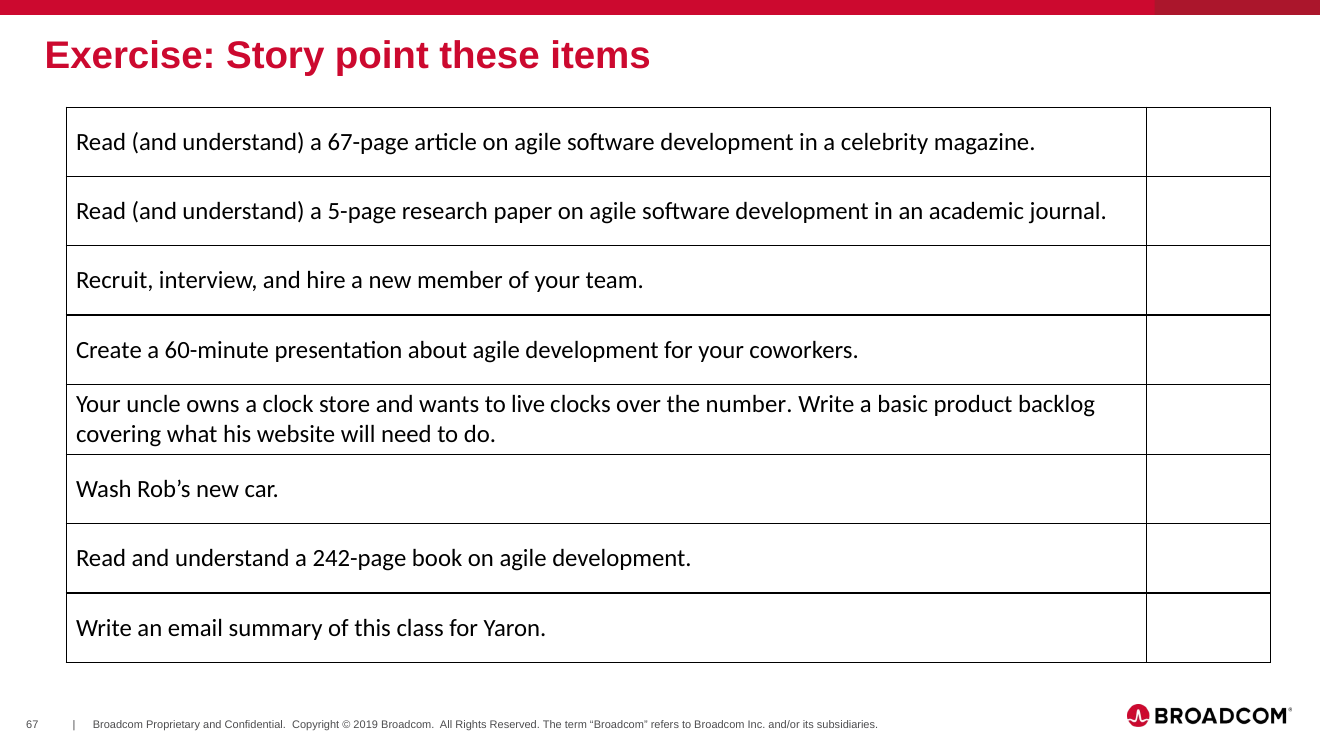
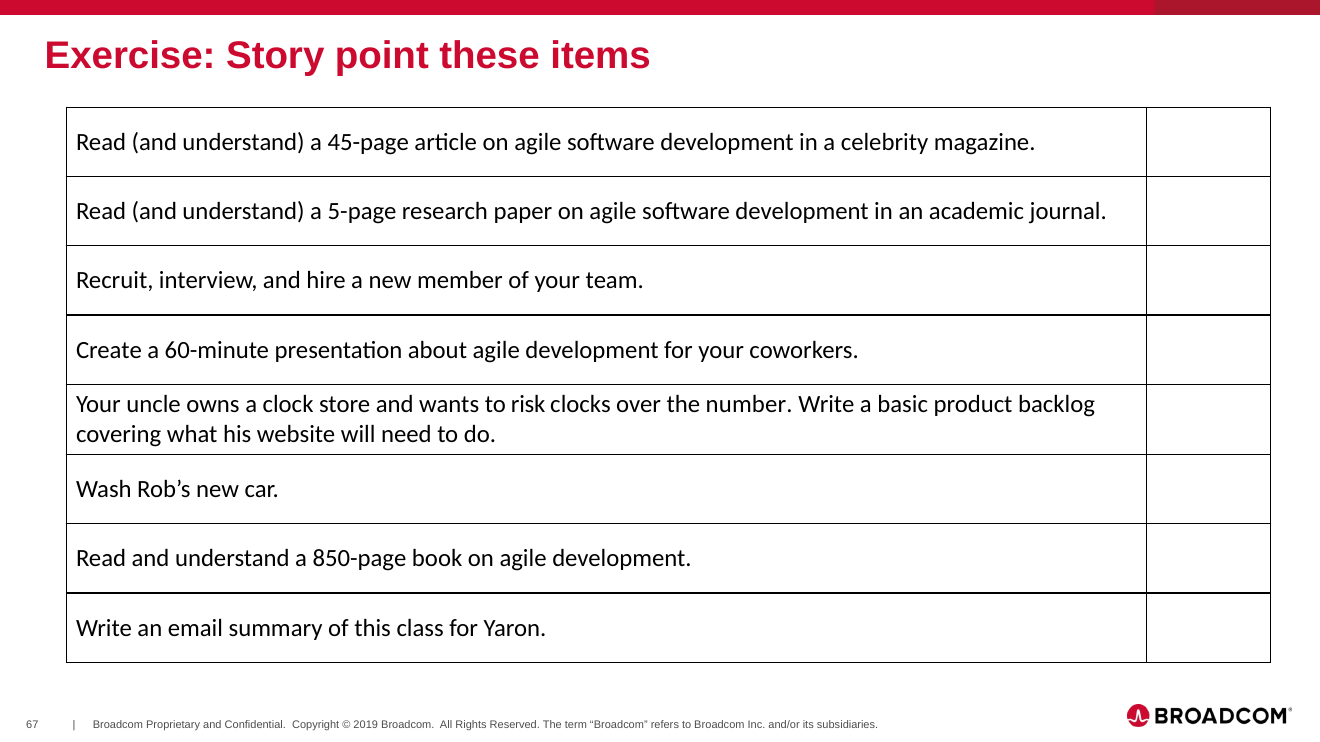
67-page: 67-page -> 45-page
live: live -> risk
242-page: 242-page -> 850-page
